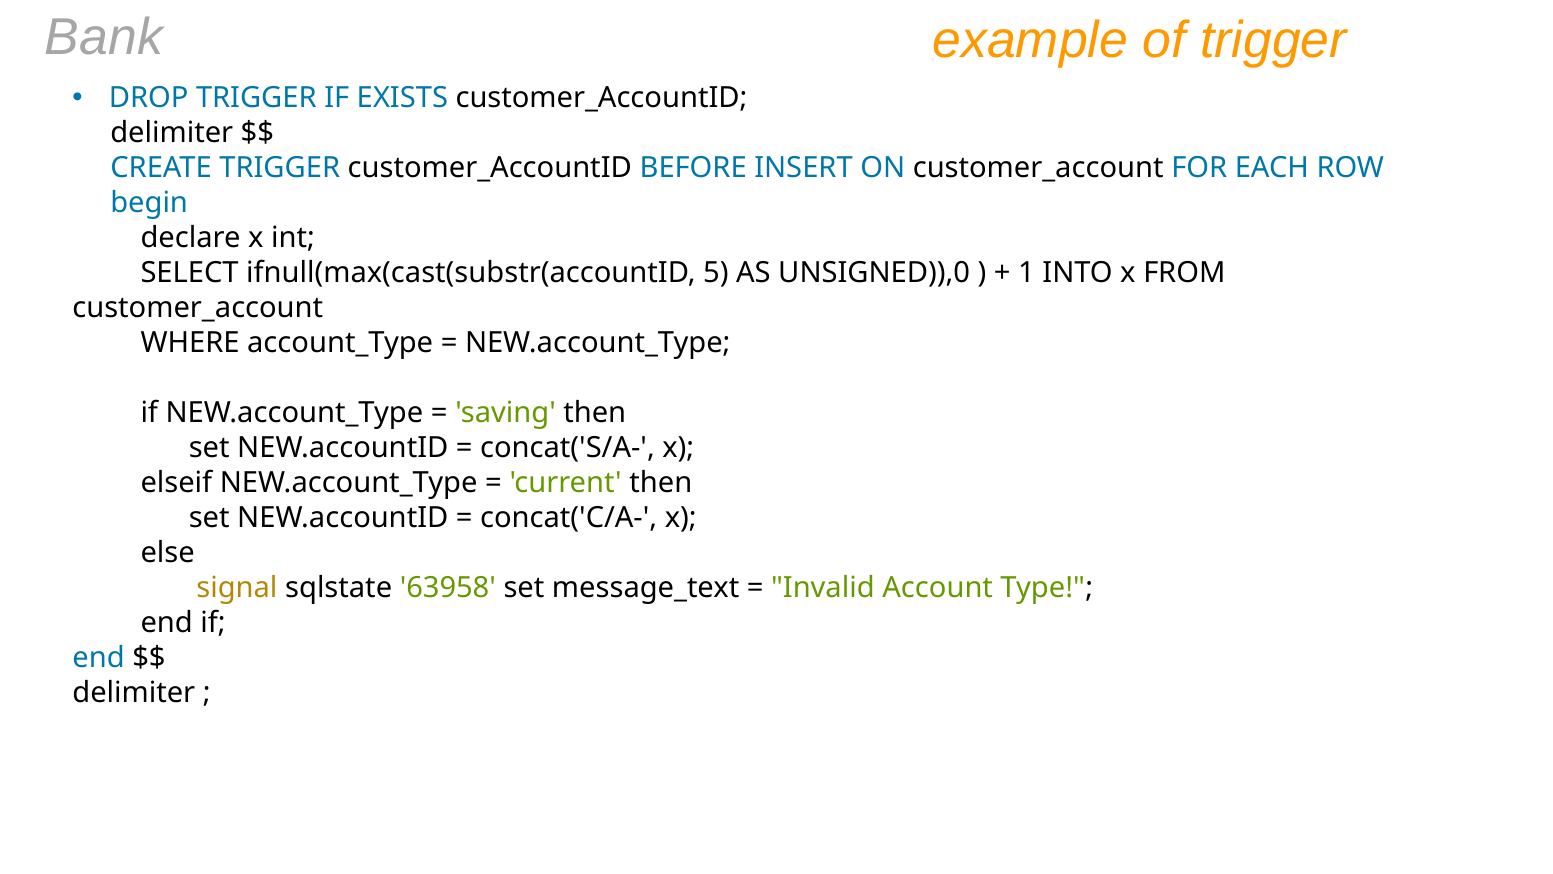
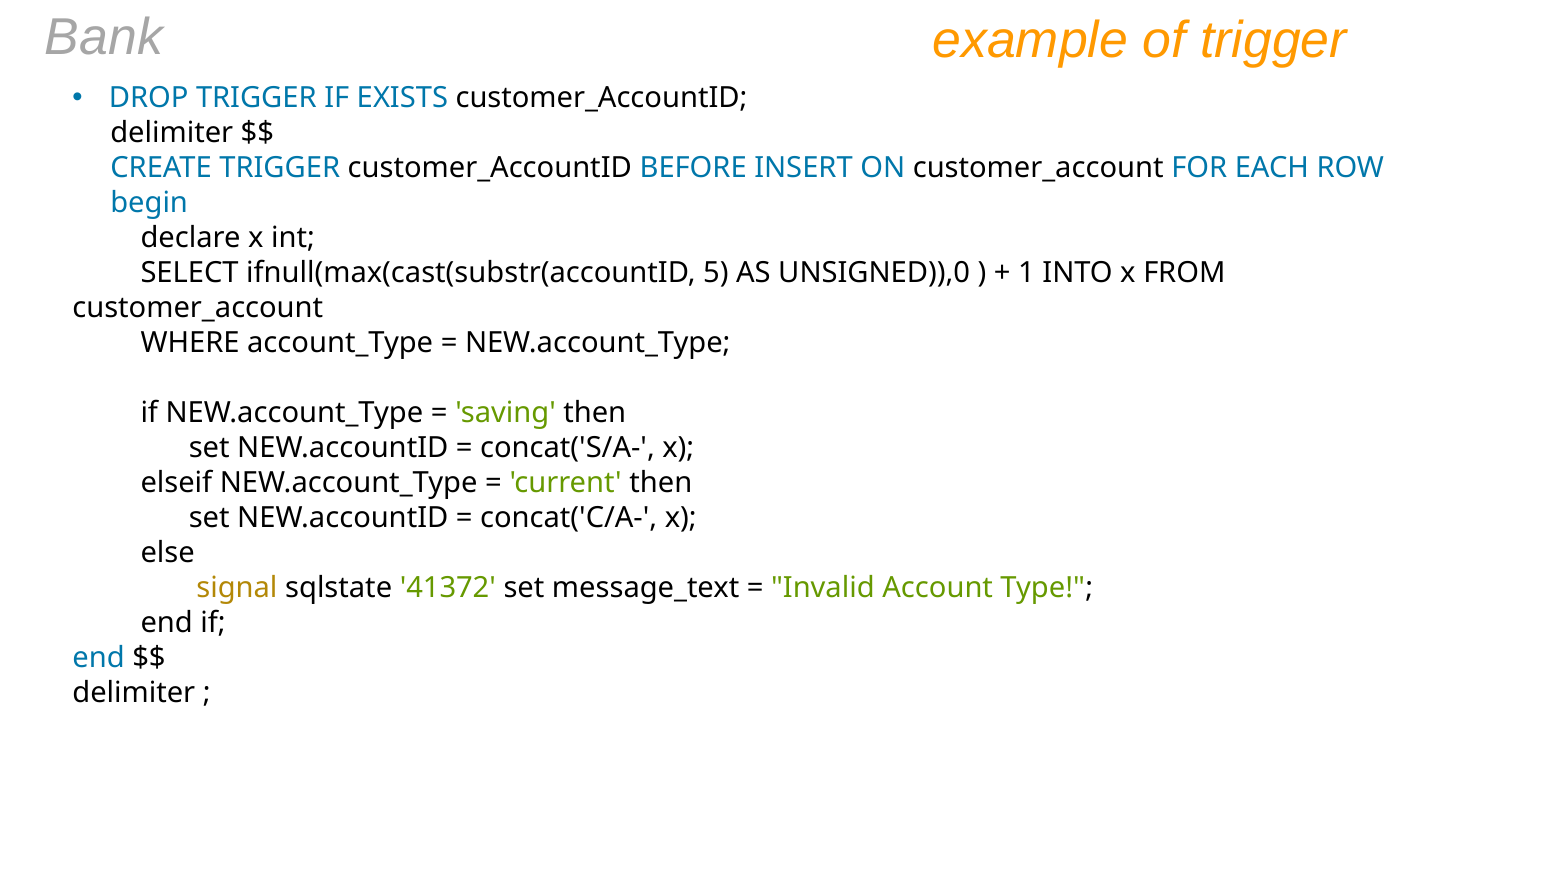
63958: 63958 -> 41372
